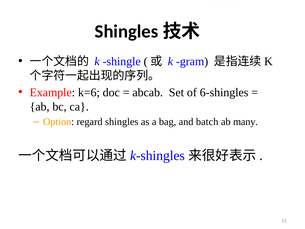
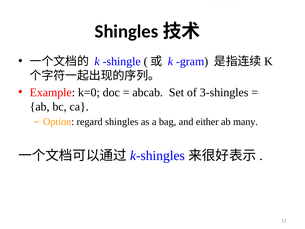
k=6: k=6 -> k=0
6-shingles: 6-shingles -> 3-shingles
batch: batch -> either
